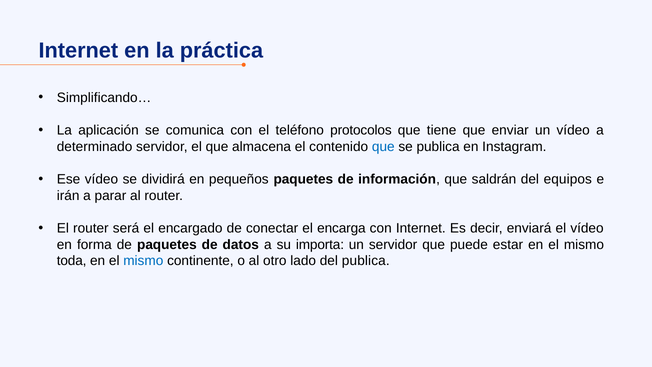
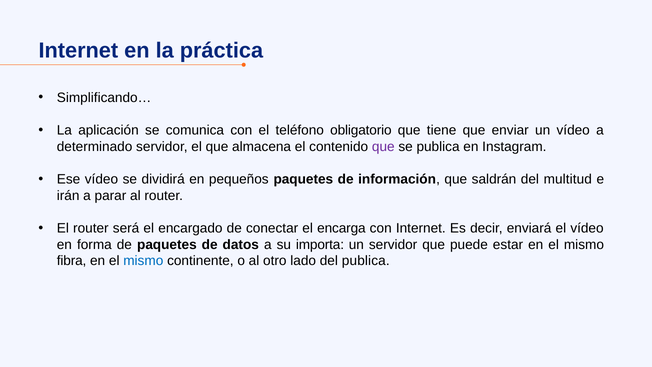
protocolos: protocolos -> obligatorio
que at (383, 147) colour: blue -> purple
equipos: equipos -> multitud
toda: toda -> fibra
